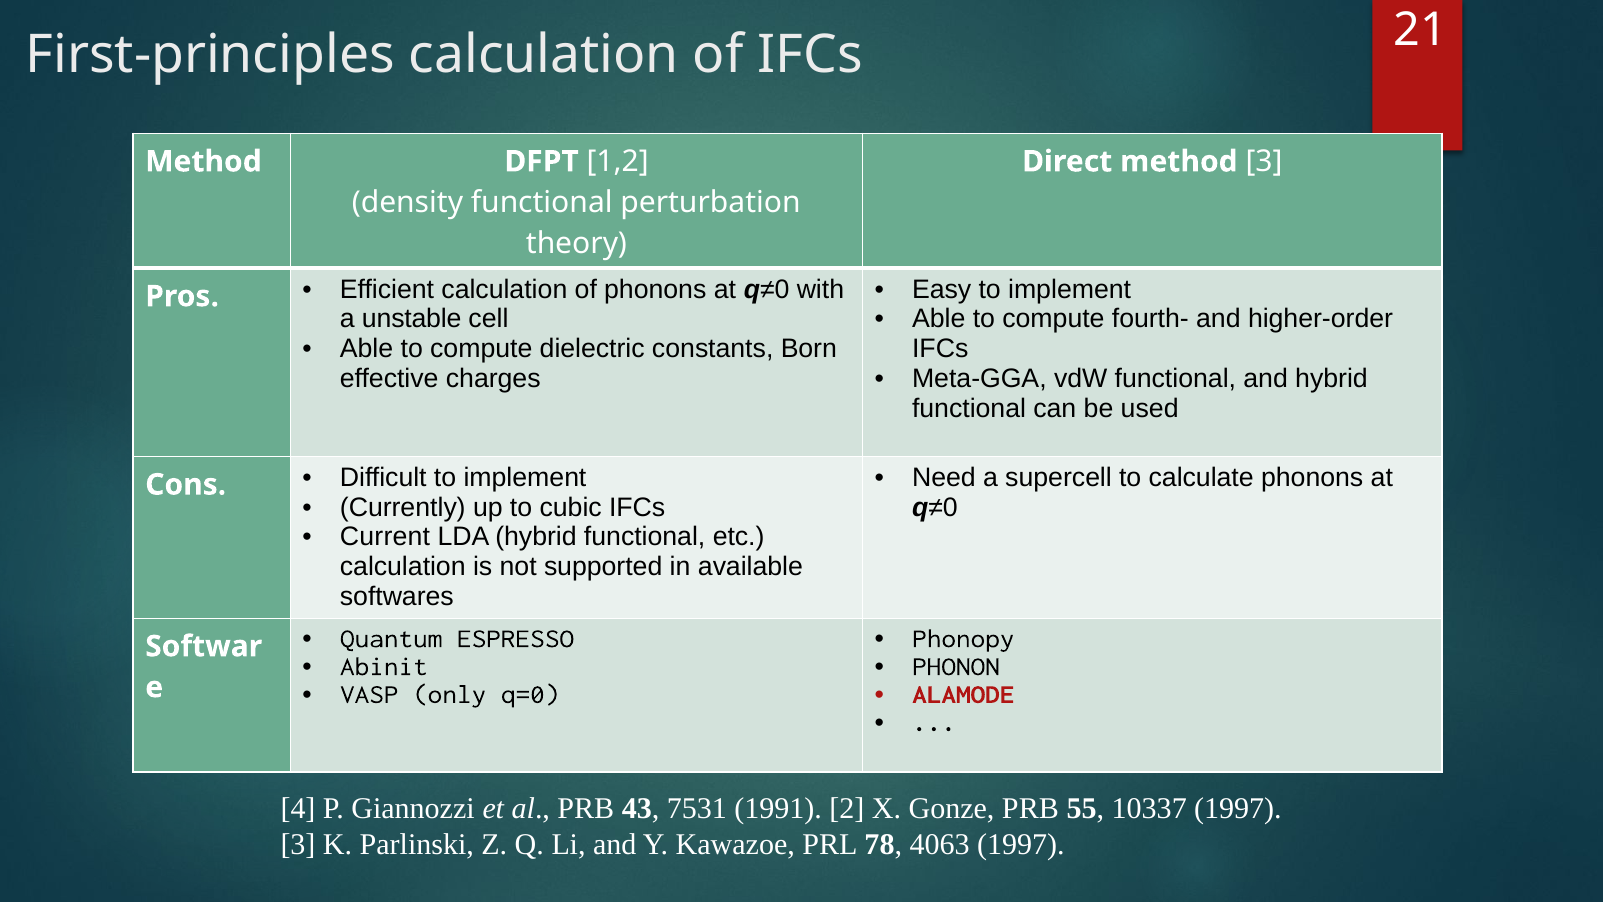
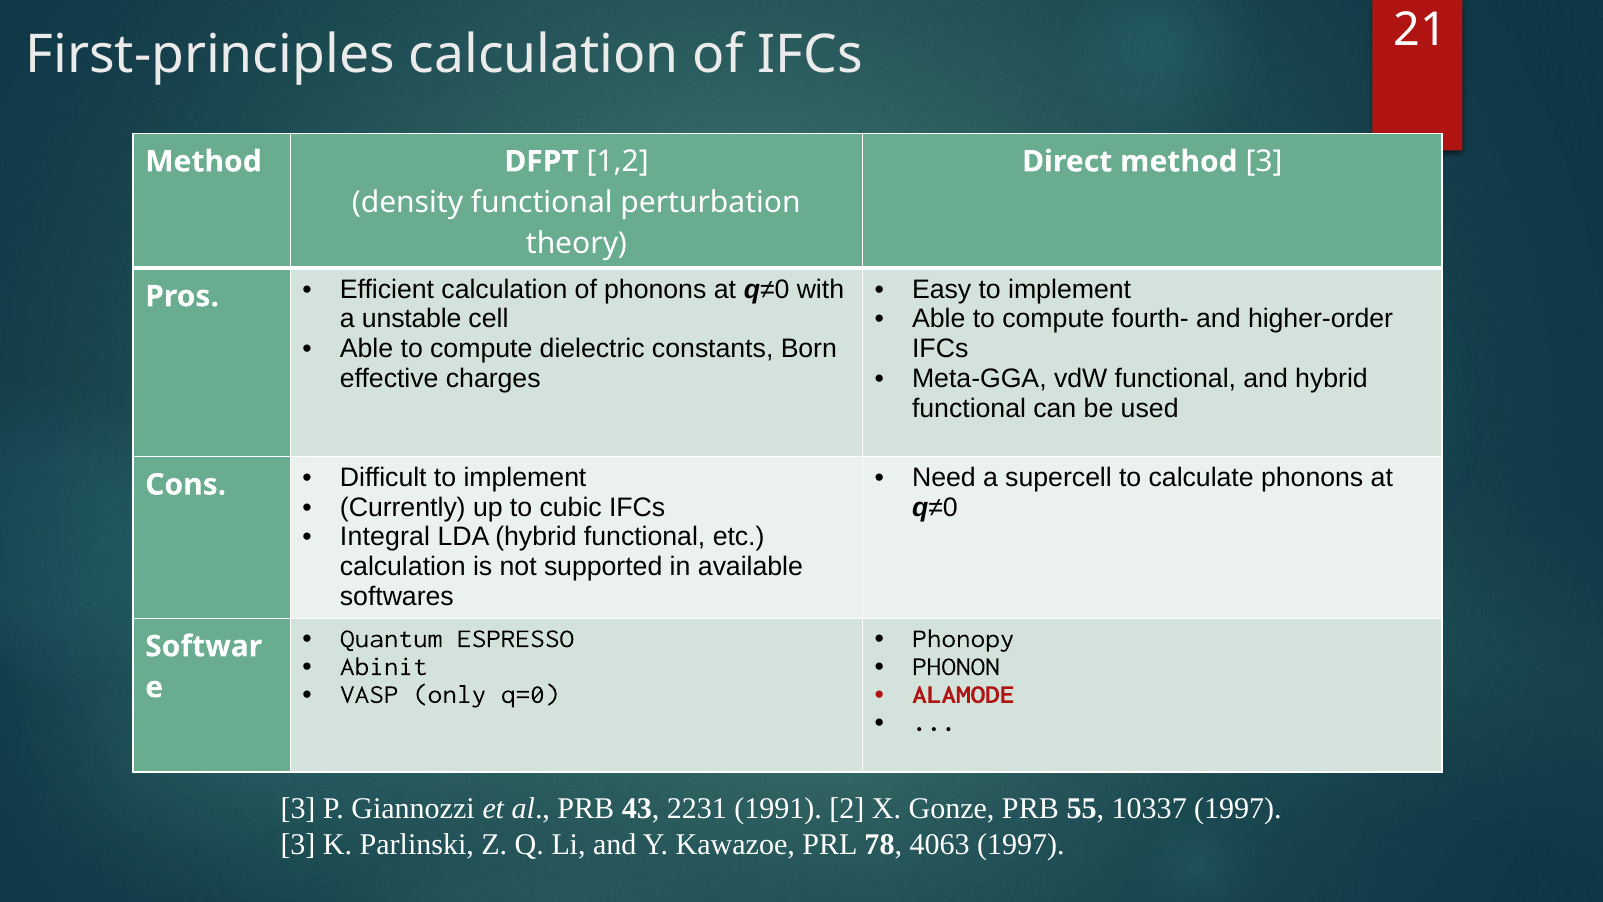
Current: Current -> Integral
4 at (298, 808): 4 -> 3
7531: 7531 -> 2231
